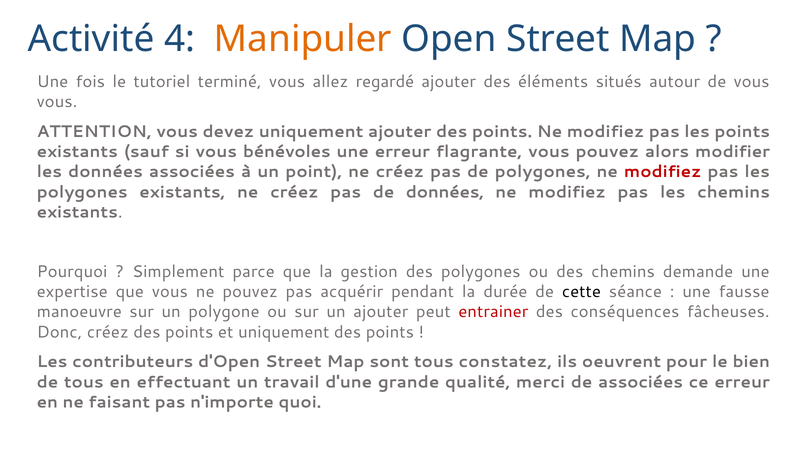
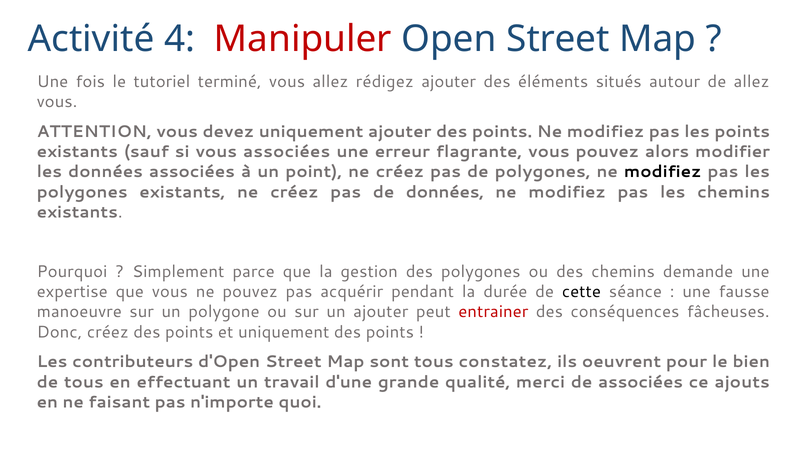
Manipuler colour: orange -> red
regardé: regardé -> rédigez
de vous: vous -> allez
vous bénévoles: bénévoles -> associées
modifiez at (663, 172) colour: red -> black
ce erreur: erreur -> ajouts
